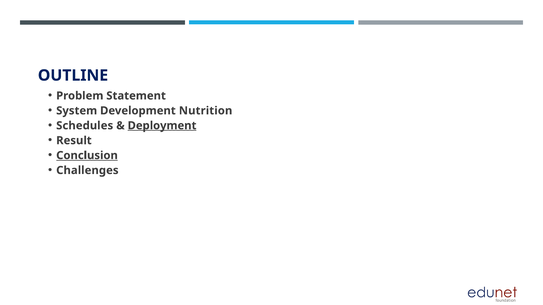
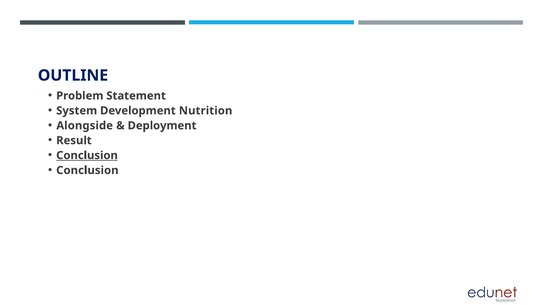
Schedules: Schedules -> Alongside
Deployment underline: present -> none
Challenges at (87, 171): Challenges -> Conclusion
